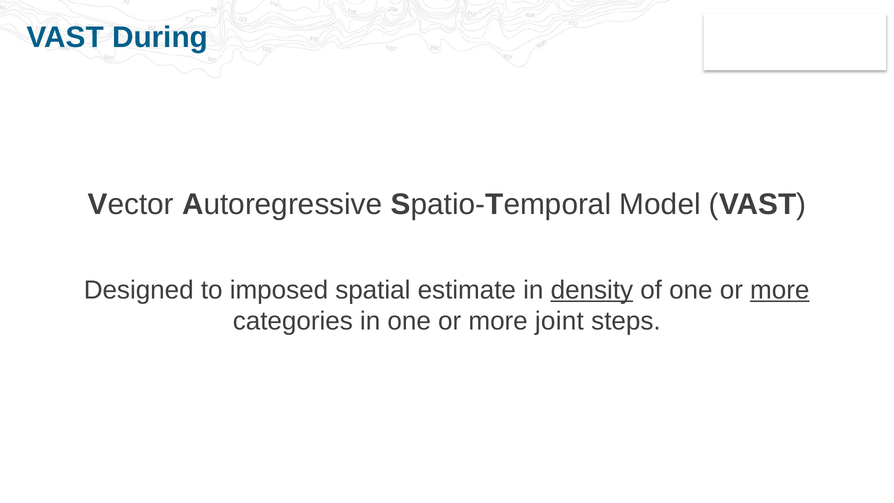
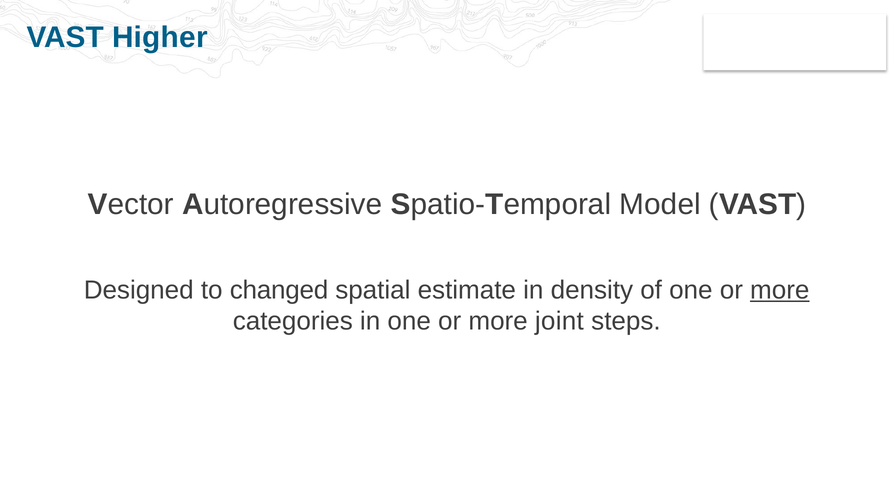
During: During -> Higher
imposed: imposed -> changed
density underline: present -> none
